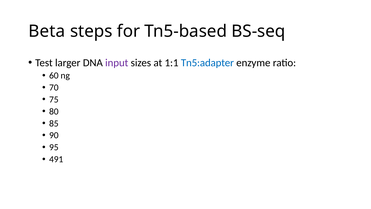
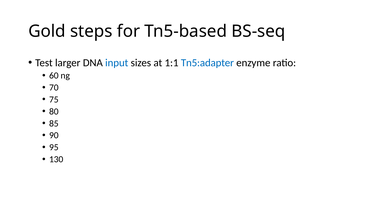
Beta: Beta -> Gold
input colour: purple -> blue
491: 491 -> 130
